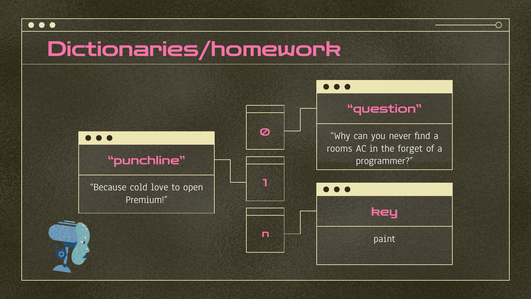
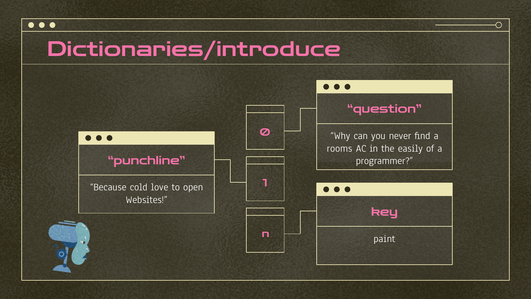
Dictionaries/homework: Dictionaries/homework -> Dictionaries/introduce
forget: forget -> easily
Premium: Premium -> Websites
